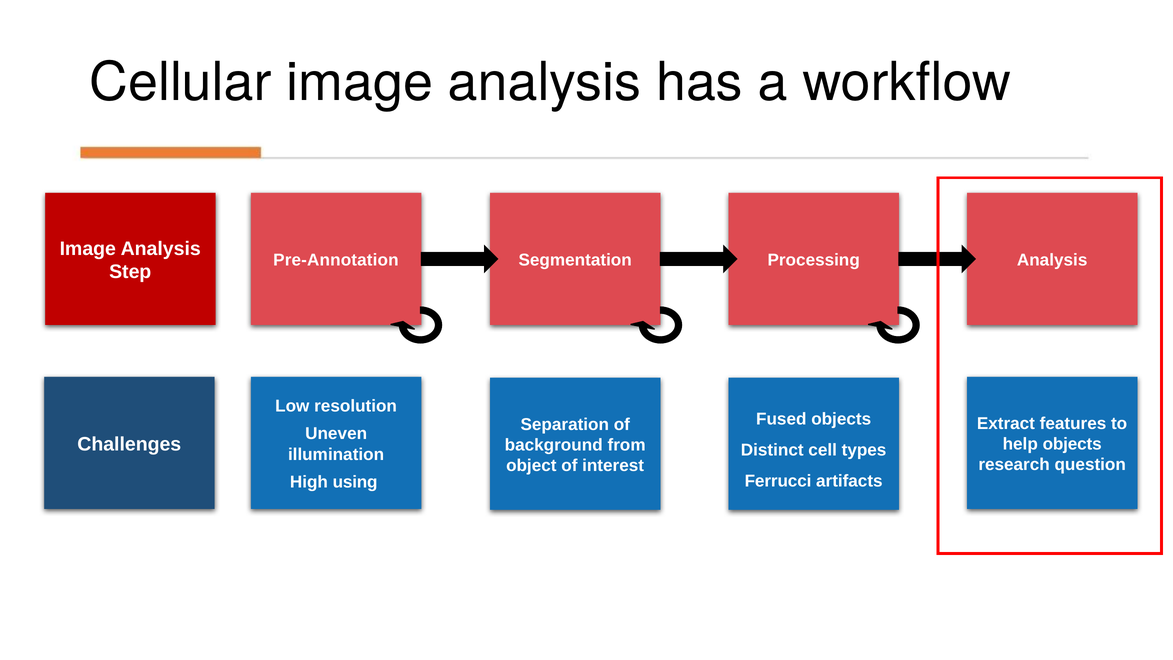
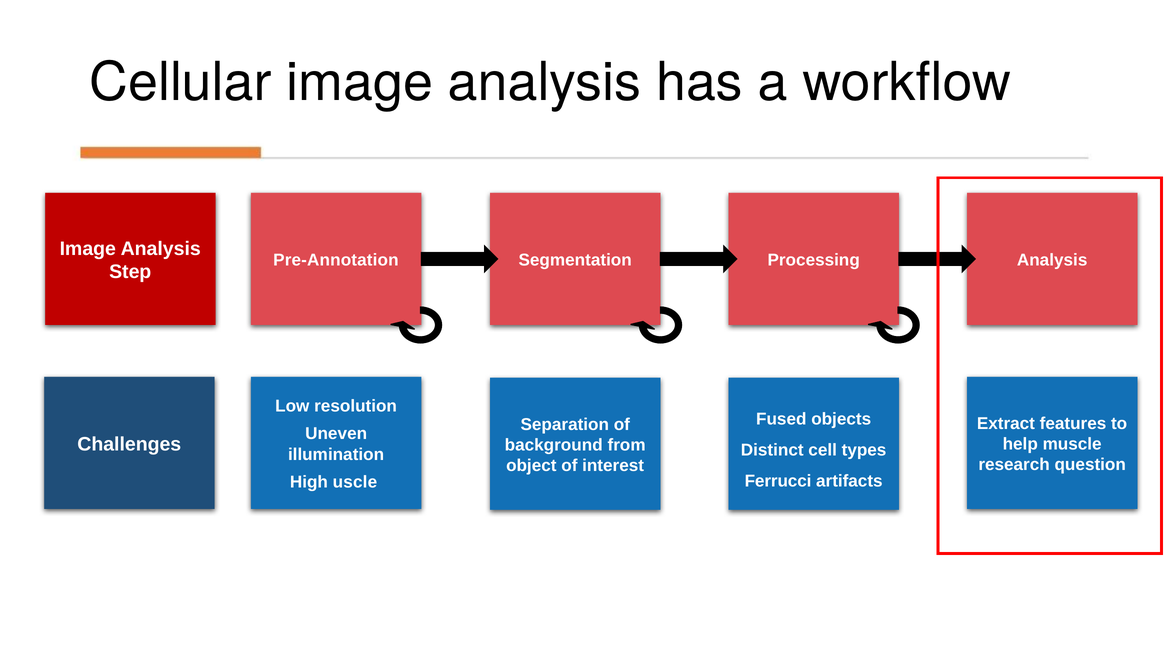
help objects: objects -> muscle
using: using -> uscle
